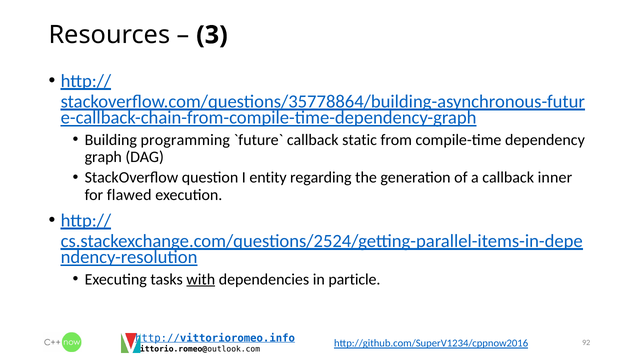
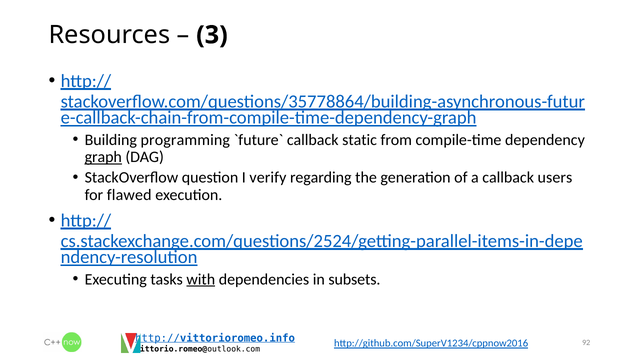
graph underline: none -> present
entity: entity -> verify
inner: inner -> users
particle: particle -> subsets
